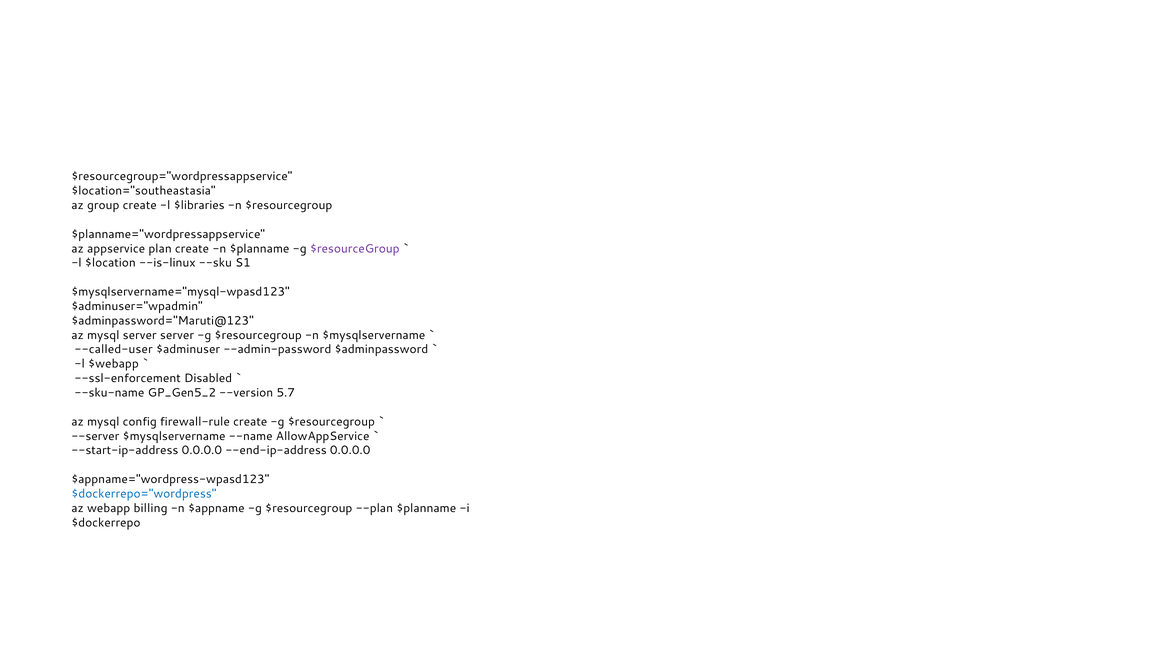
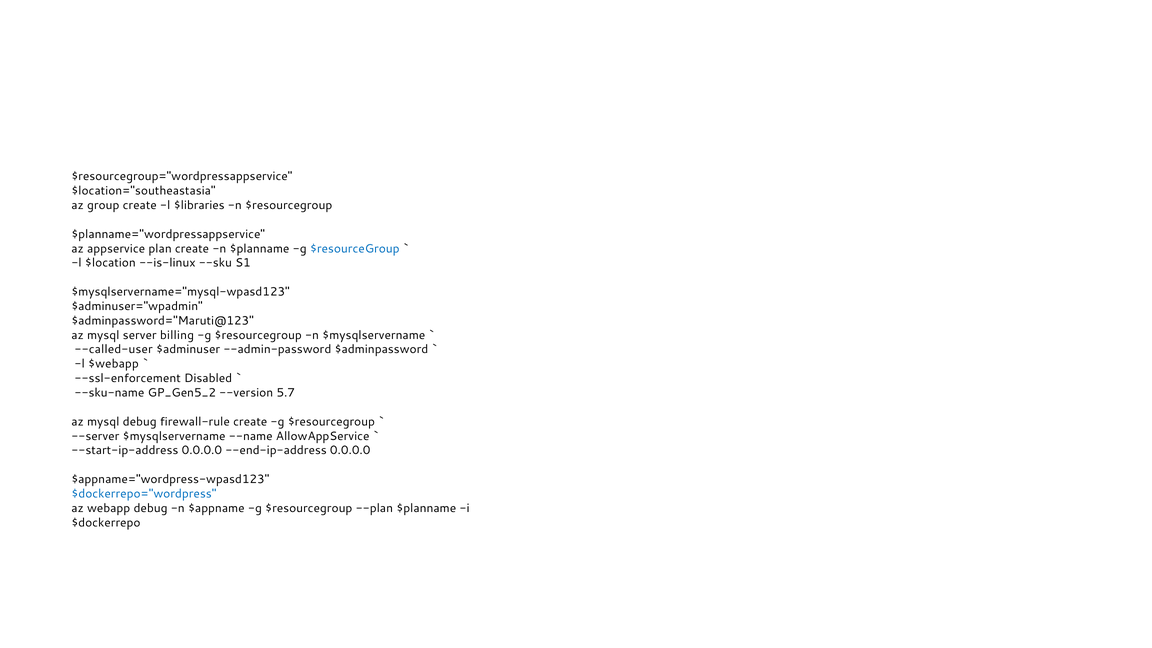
$resourceGroup at (355, 249) colour: purple -> blue
server server: server -> billing
mysql config: config -> debug
webapp billing: billing -> debug
